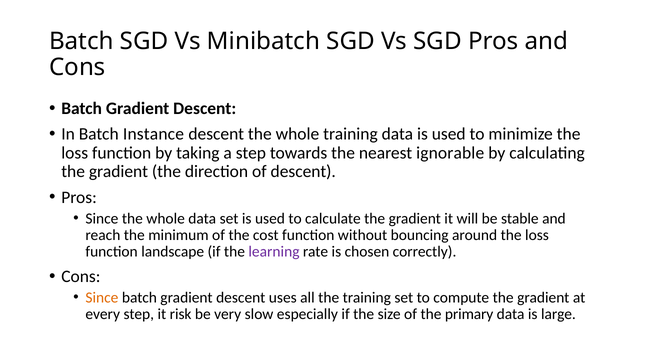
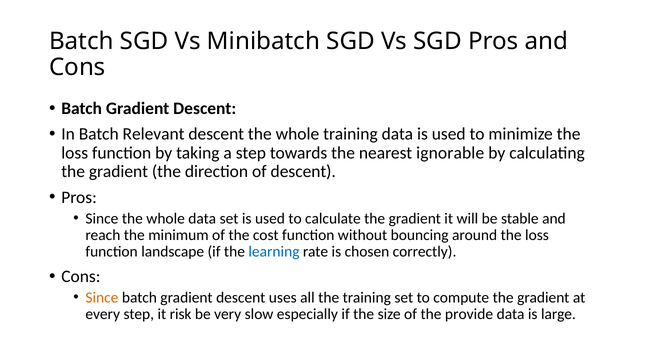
Instance: Instance -> Relevant
learning colour: purple -> blue
primary: primary -> provide
